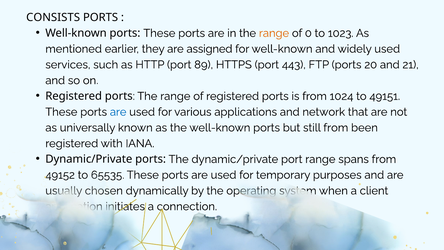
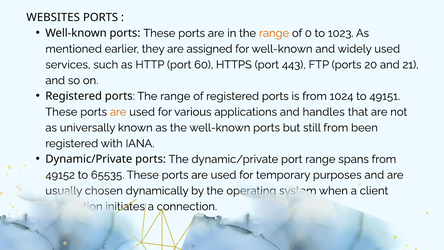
CONSISTS: CONSISTS -> WEBSITES
89: 89 -> 60
are at (118, 112) colour: blue -> orange
network: network -> handles
